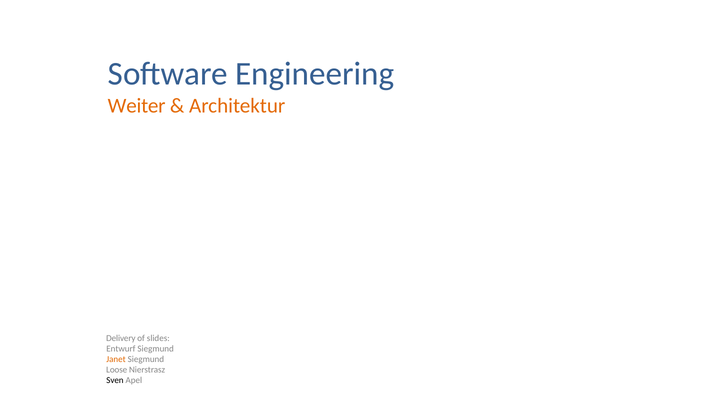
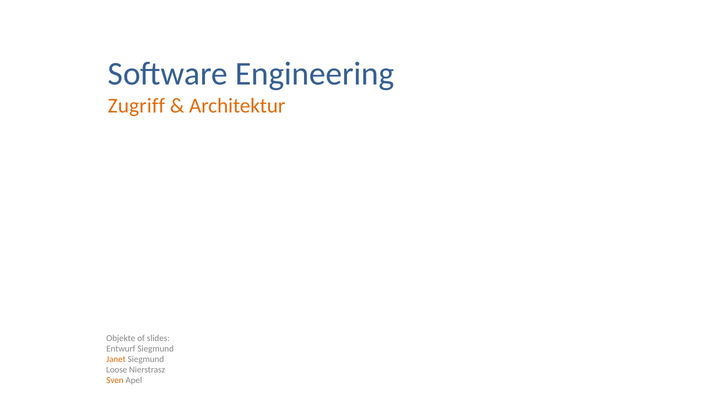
Weiter: Weiter -> Zugriff
Delivery: Delivery -> Objekte
Sven colour: black -> orange
